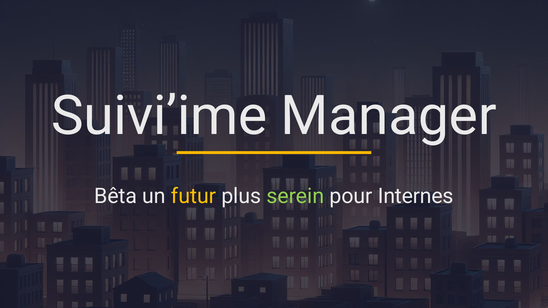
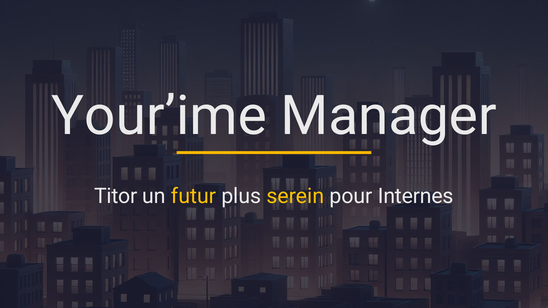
Suivi’ime: Suivi’ime -> Your’ime
Bêta: Bêta -> Titor
serein colour: light green -> yellow
